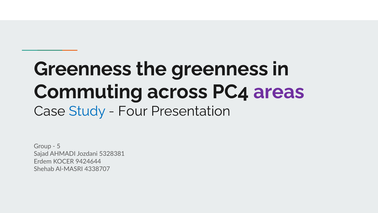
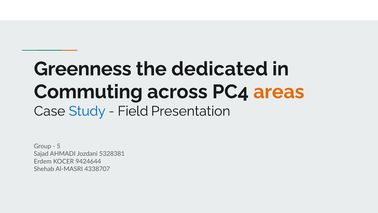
the greenness: greenness -> dedicated
areas colour: purple -> orange
Four: Four -> Field
